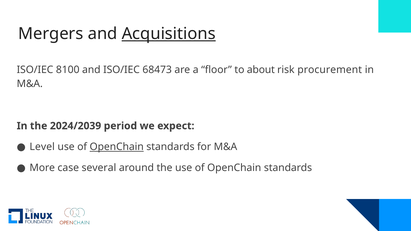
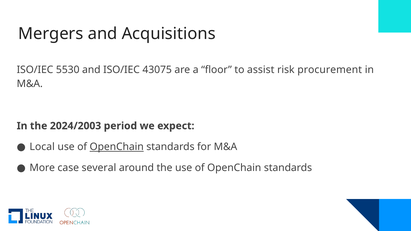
Acquisitions underline: present -> none
8100: 8100 -> 5530
68473: 68473 -> 43075
about: about -> assist
2024/2039: 2024/2039 -> 2024/2003
Level: Level -> Local
